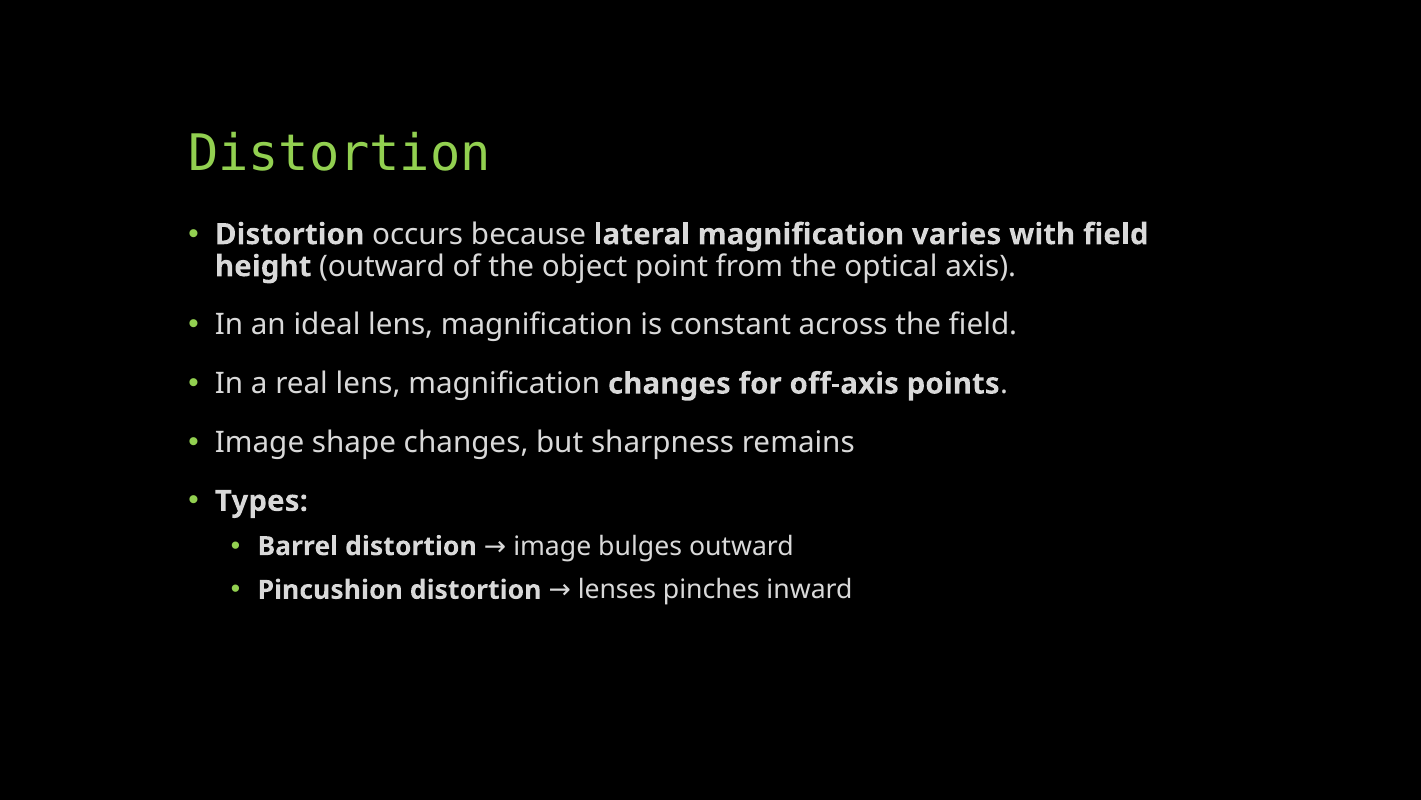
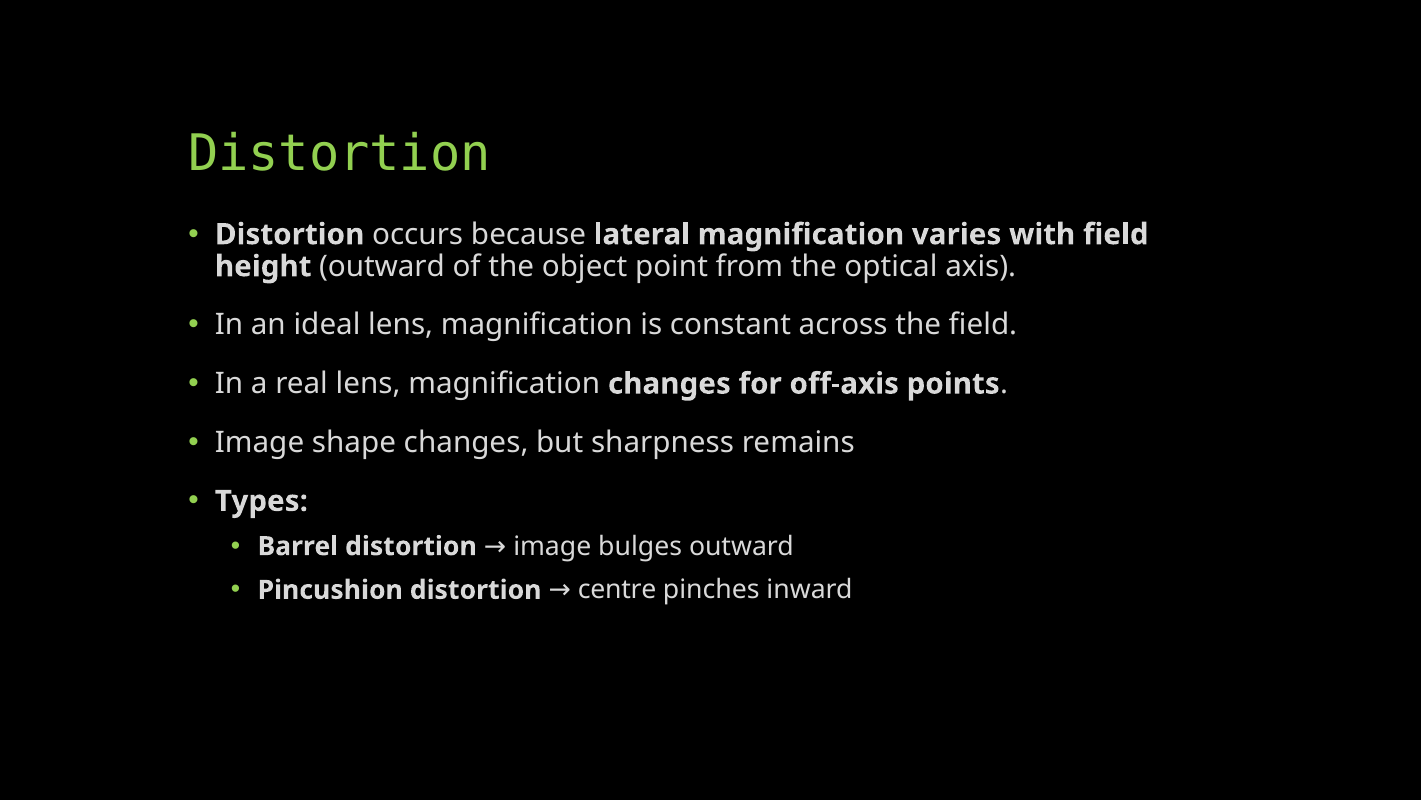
lenses: lenses -> centre
